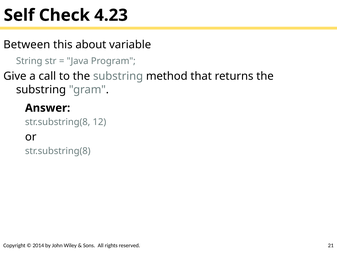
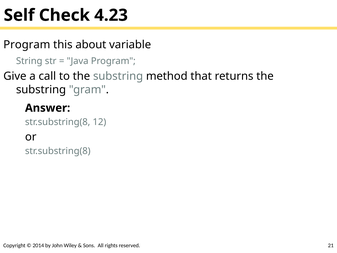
Between at (27, 45): Between -> Program
